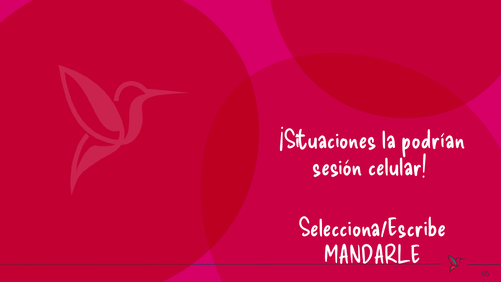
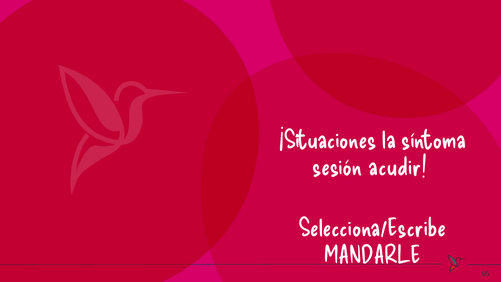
podrían: podrían -> síntoma
celular: celular -> acudir
